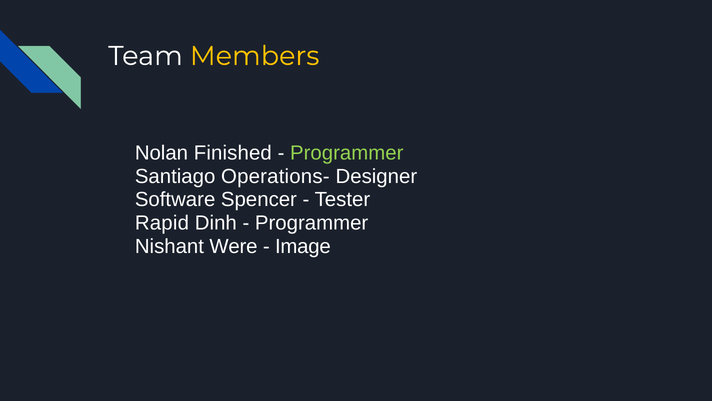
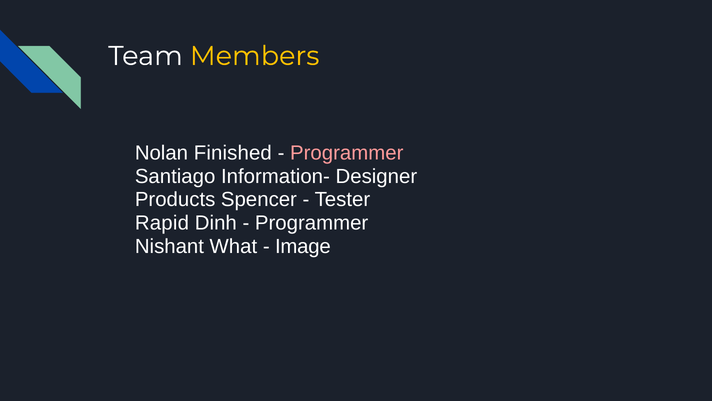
Programmer at (347, 153) colour: light green -> pink
Operations-: Operations- -> Information-
Software: Software -> Products
Were: Were -> What
